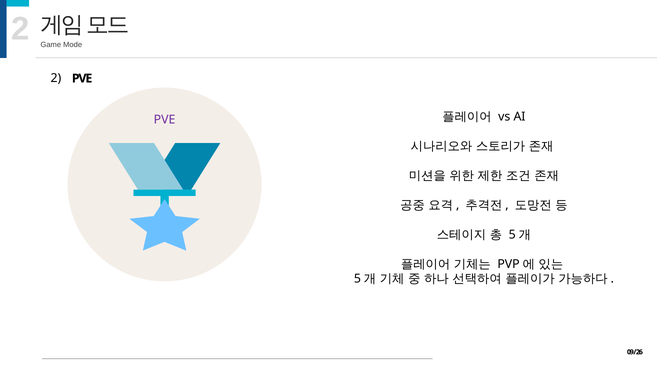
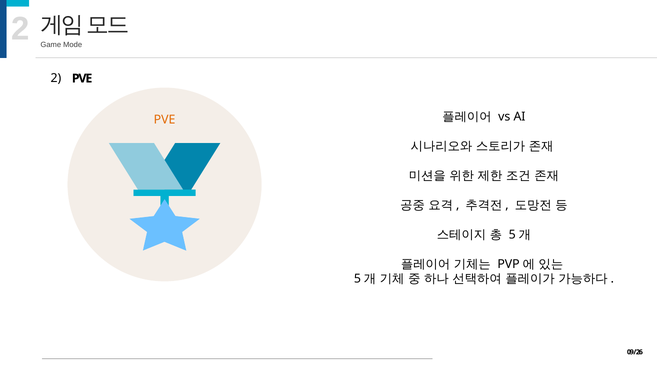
PVE at (165, 120) colour: purple -> orange
